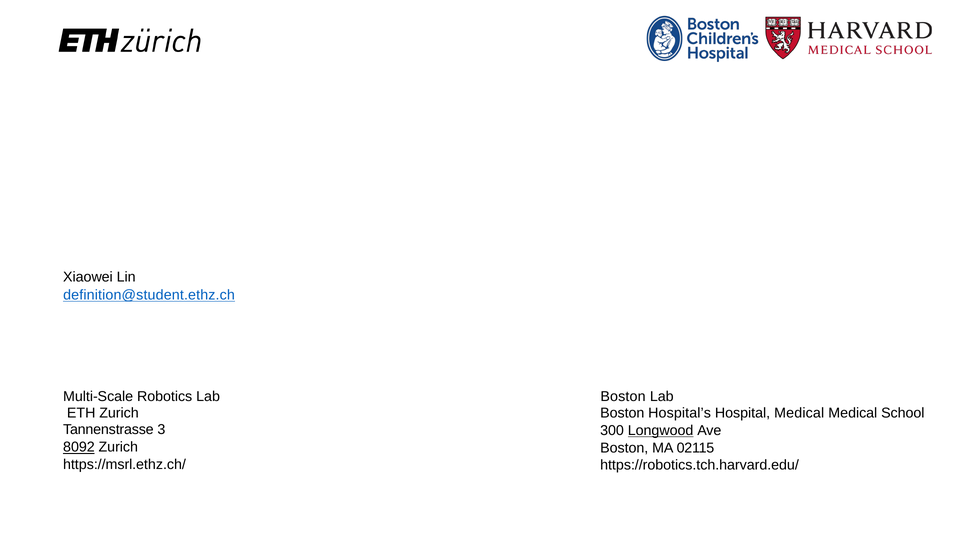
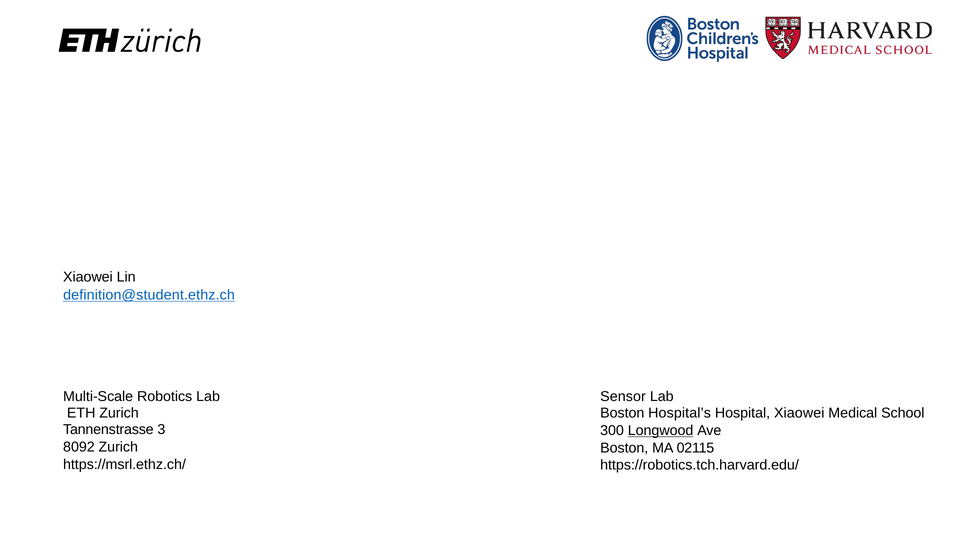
Boston at (623, 397): Boston -> Sensor
Hospital Medical: Medical -> Xiaowei
8092 underline: present -> none
